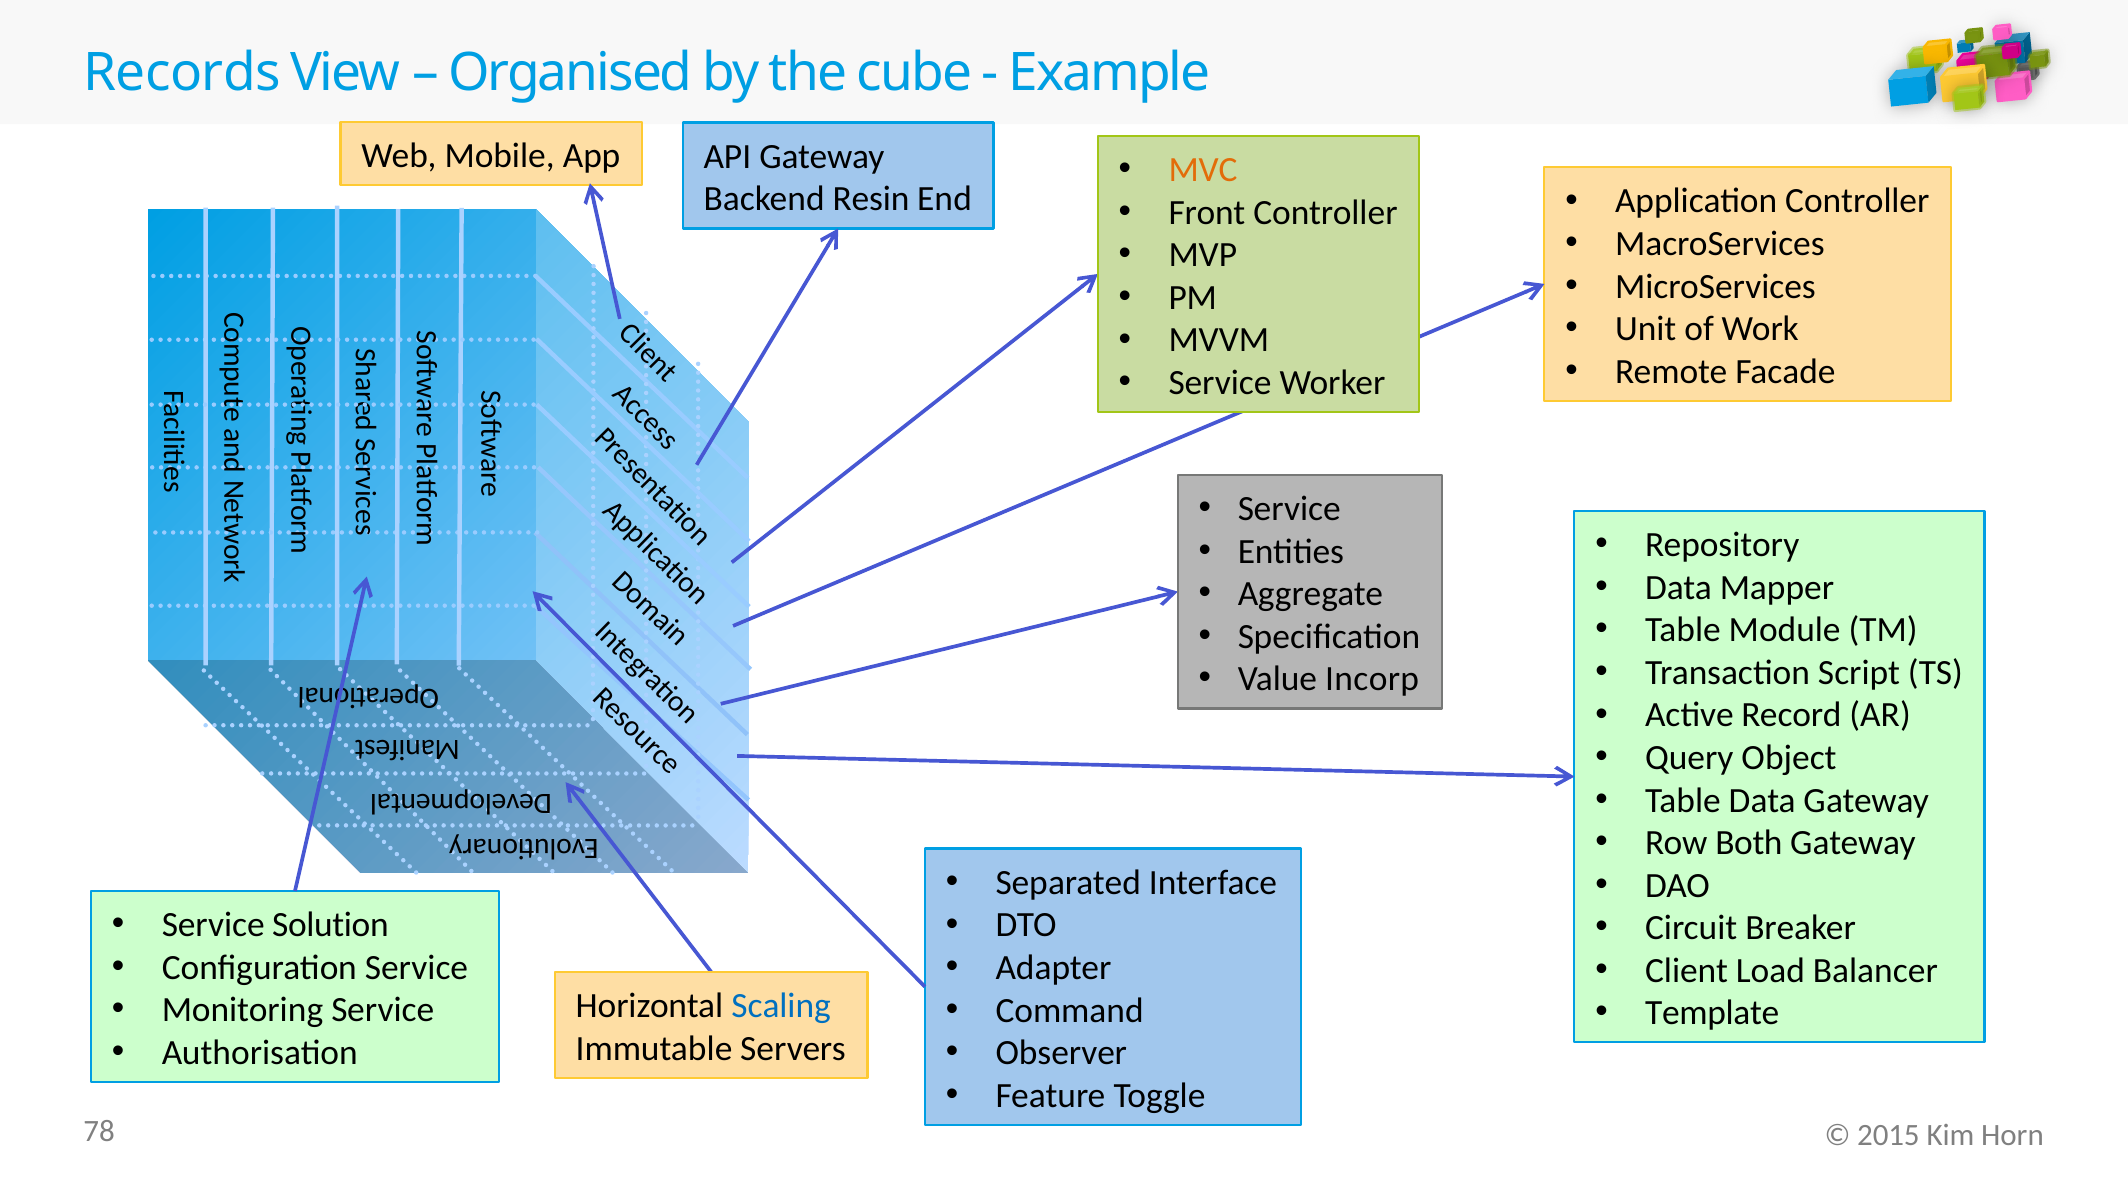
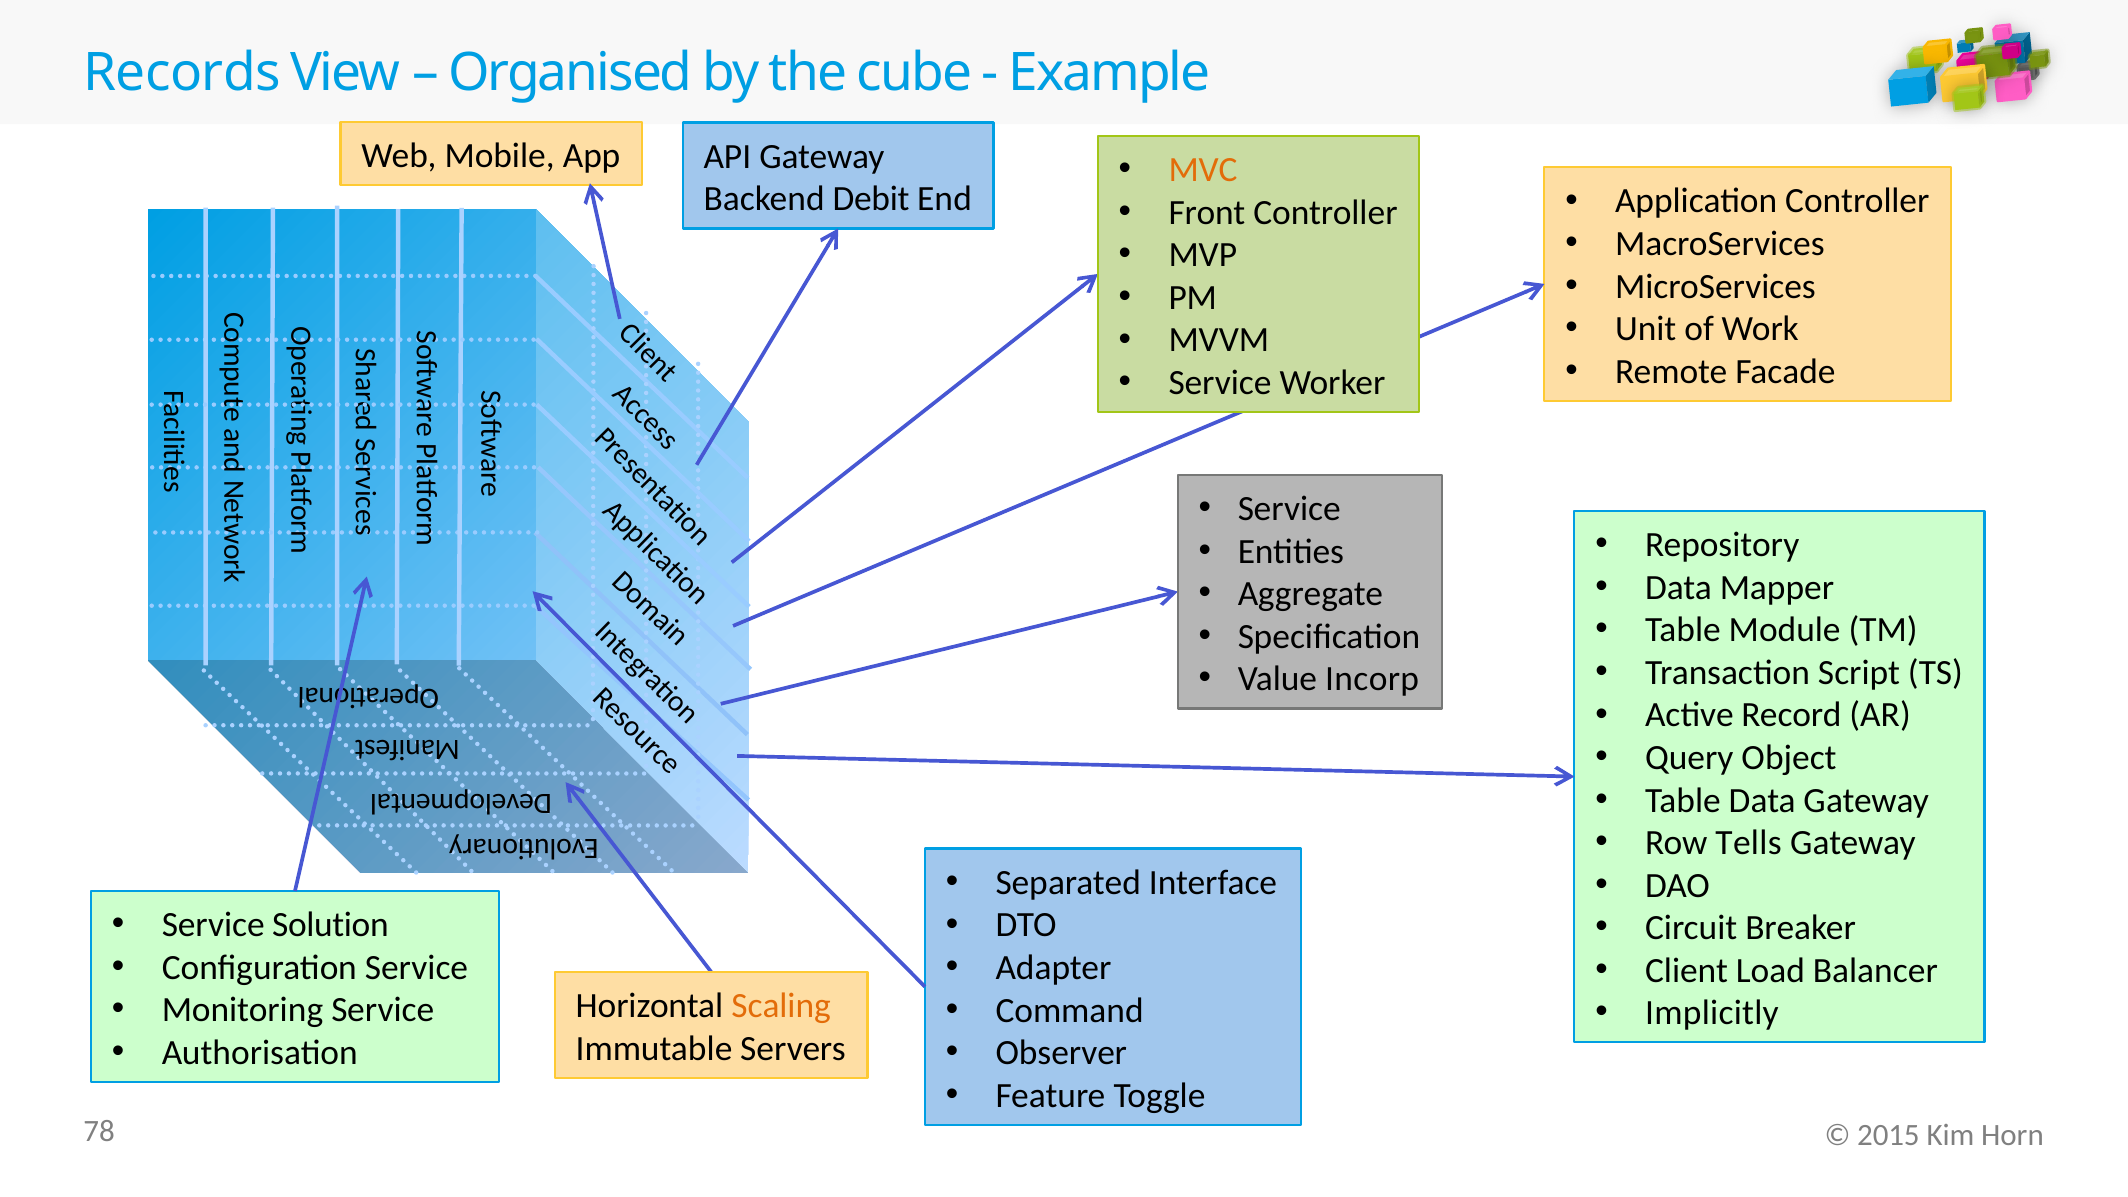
Resin: Resin -> Debit
Both: Both -> Tells
Scaling colour: blue -> orange
Template: Template -> Implicitly
